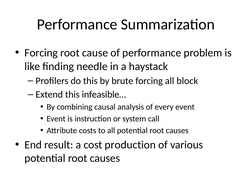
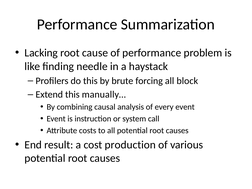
Forcing at (41, 53): Forcing -> Lacking
infeasible…: infeasible… -> manually…
